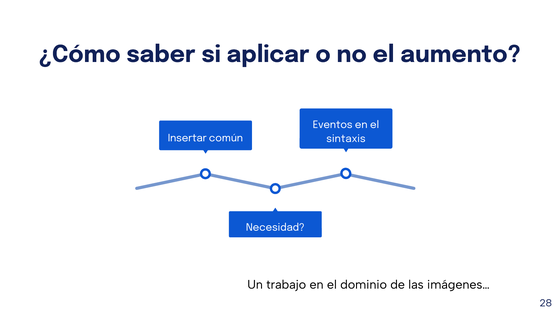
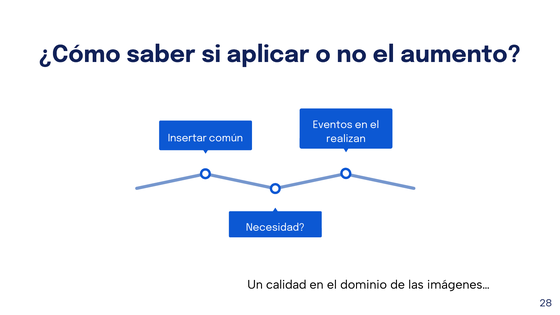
sintaxis: sintaxis -> realizan
trabajo: trabajo -> calidad
